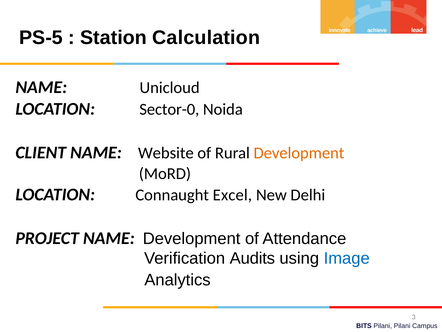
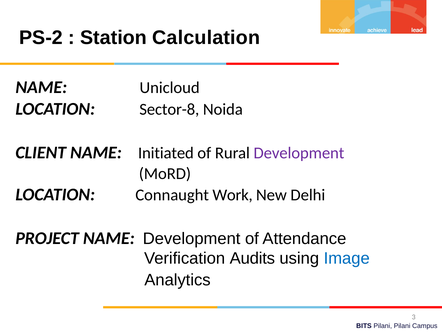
PS-5: PS-5 -> PS-2
Sector-0: Sector-0 -> Sector-8
Website: Website -> Initiated
Development at (299, 153) colour: orange -> purple
Excel: Excel -> Work
